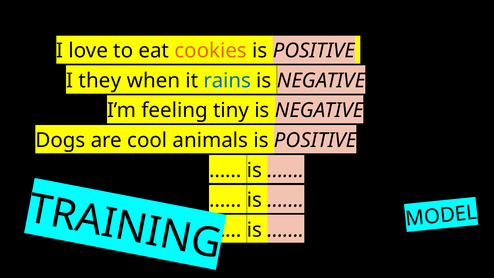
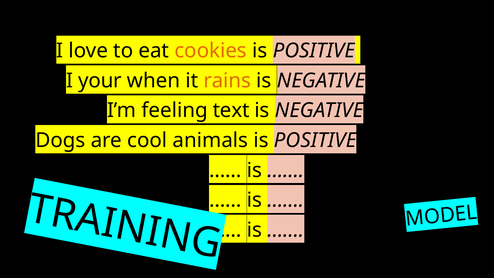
they: they -> your
rains colour: blue -> orange
tiny: tiny -> text
